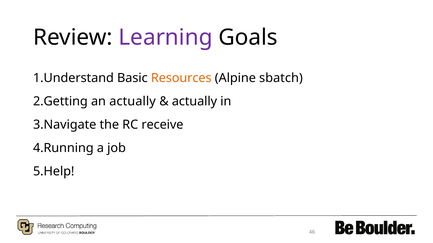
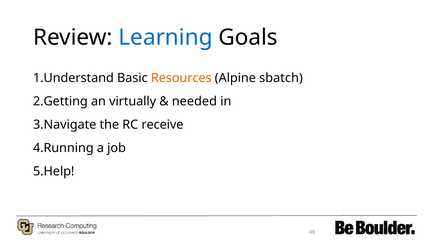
Learning colour: purple -> blue
an actually: actually -> virtually
actually at (194, 102): actually -> needed
